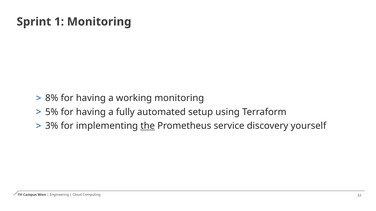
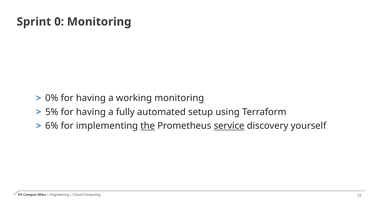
1: 1 -> 0
8%: 8% -> 0%
3%: 3% -> 6%
service underline: none -> present
